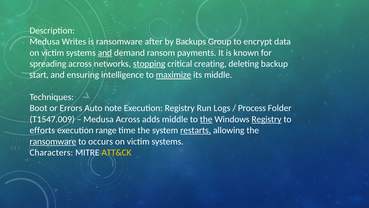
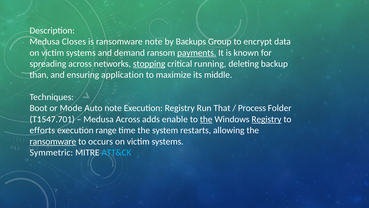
Writes: Writes -> Closes
ransomware after: after -> note
and at (105, 53) underline: present -> none
payments underline: none -> present
creating: creating -> running
start: start -> than
intelligence: intelligence -> application
maximize underline: present -> none
Errors: Errors -> Mode
Logs: Logs -> That
T1547.009: T1547.009 -> T1547.701
adds middle: middle -> enable
restarts underline: present -> none
Characters: Characters -> Symmetric
ATT&CK colour: yellow -> light blue
